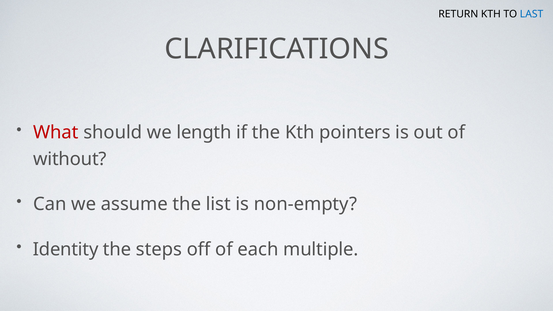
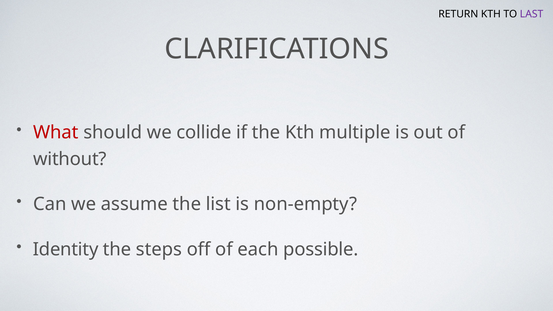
LAST colour: blue -> purple
length: length -> collide
pointers: pointers -> multiple
multiple: multiple -> possible
